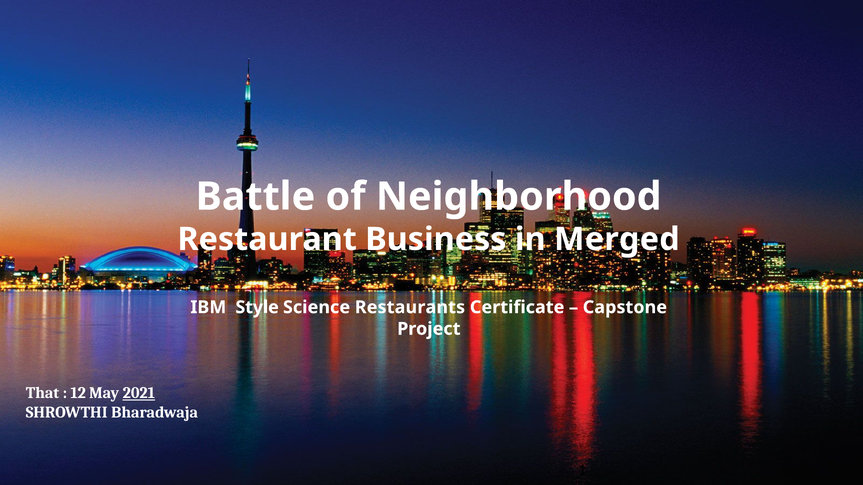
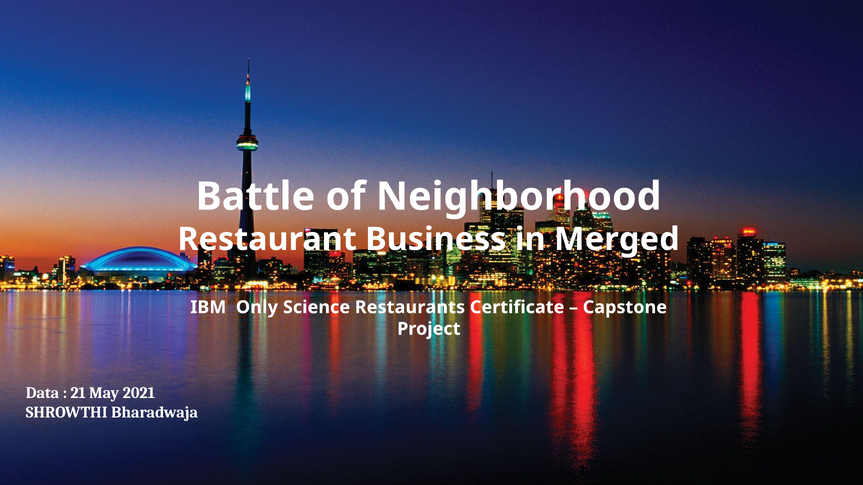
Style: Style -> Only
That: That -> Data
12: 12 -> 21
2021 underline: present -> none
